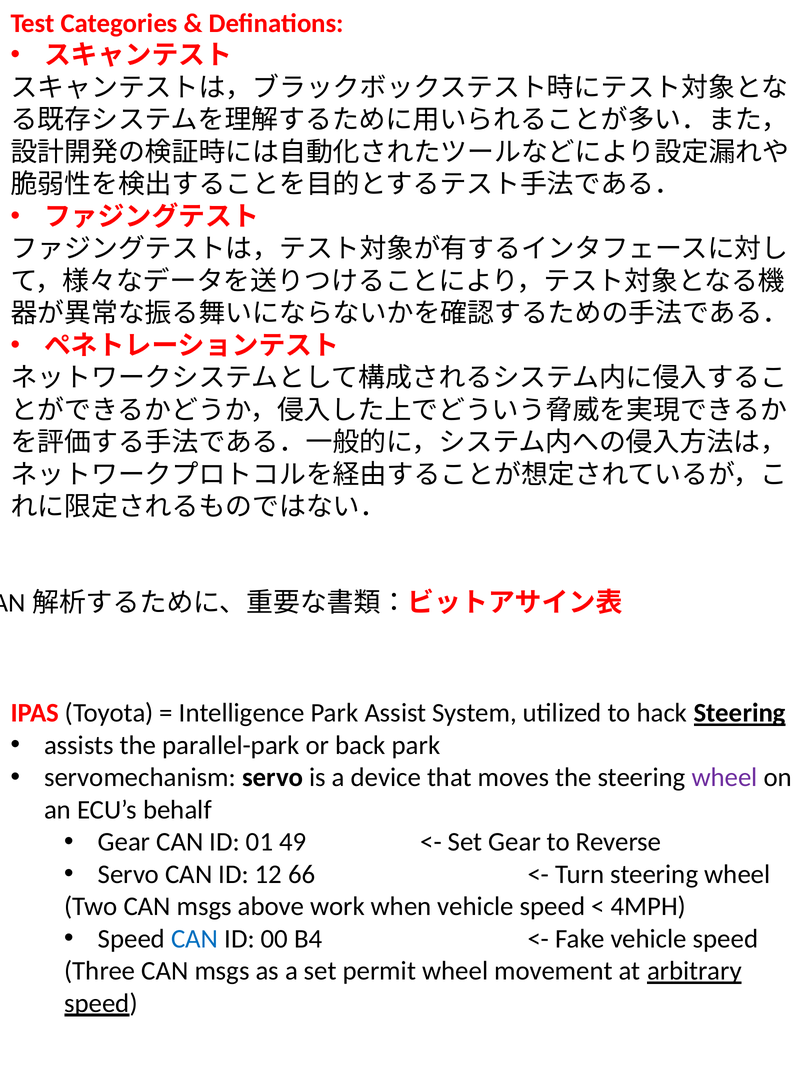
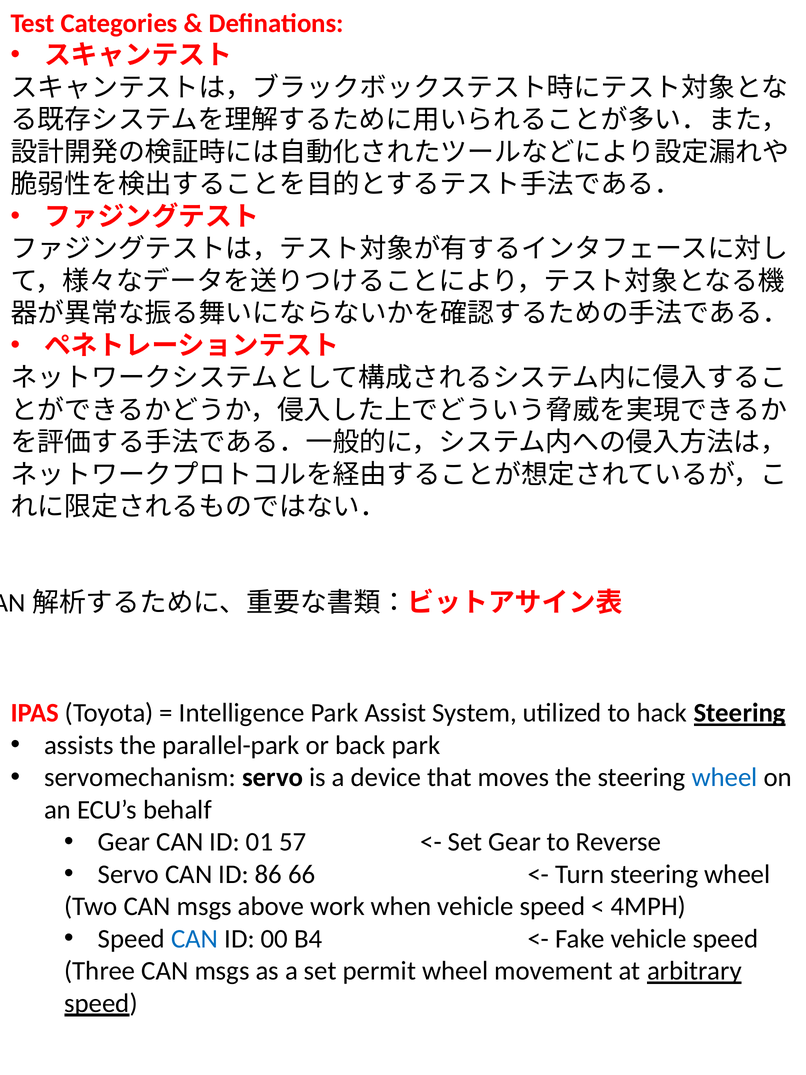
wheel at (725, 777) colour: purple -> blue
49: 49 -> 57
12: 12 -> 86
